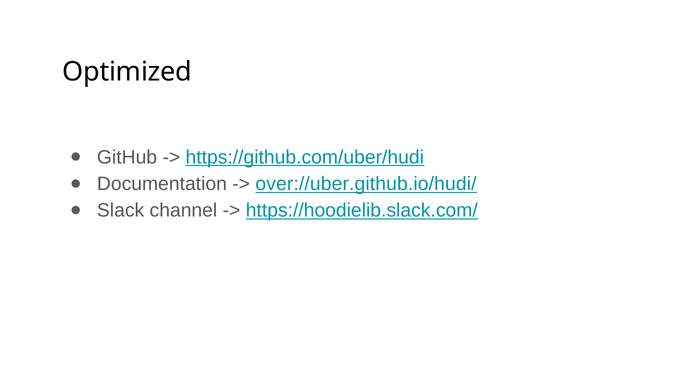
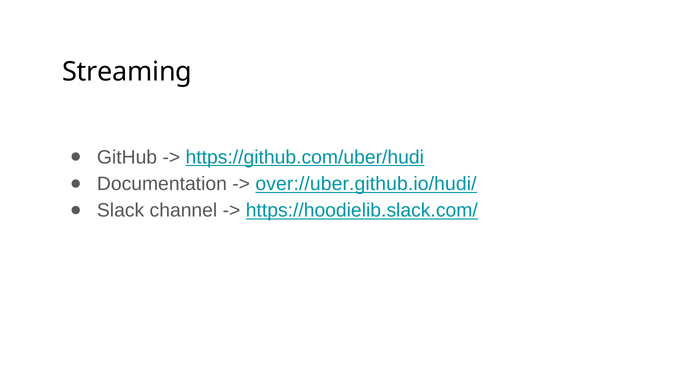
Optimized: Optimized -> Streaming
